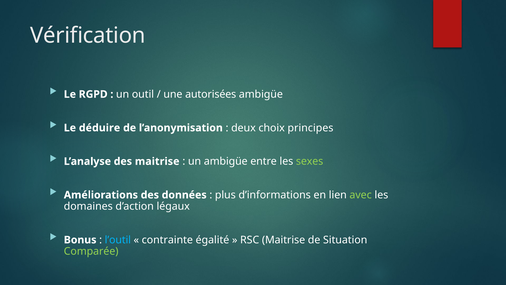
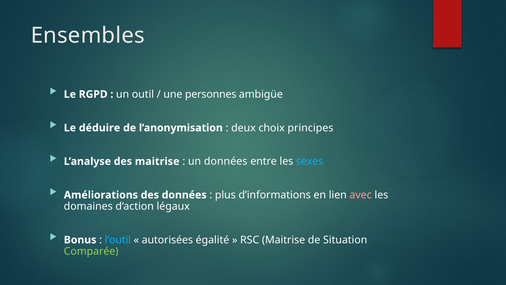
Vérification: Vérification -> Ensembles
autorisées: autorisées -> personnes
un ambigüe: ambigüe -> données
sexes colour: light green -> light blue
avec colour: light green -> pink
contrainte: contrainte -> autorisées
